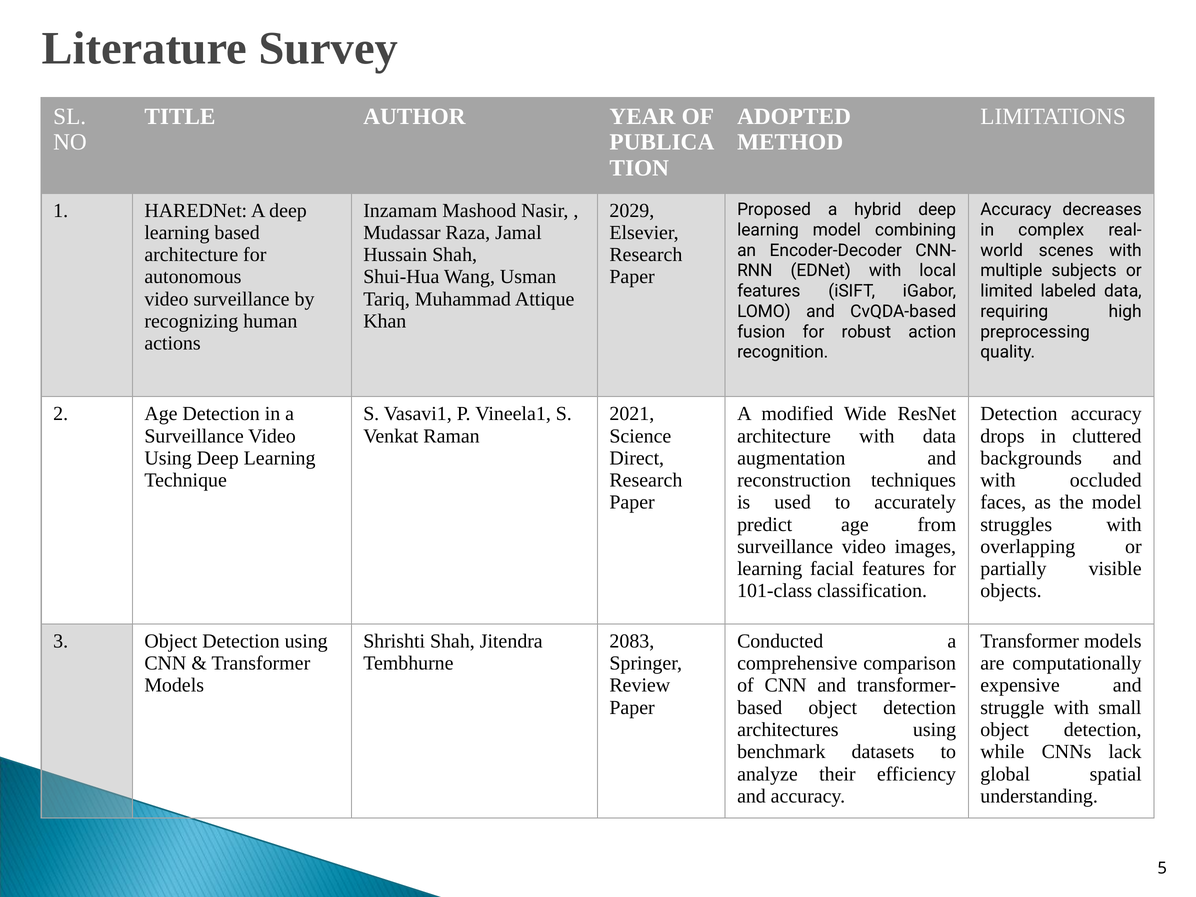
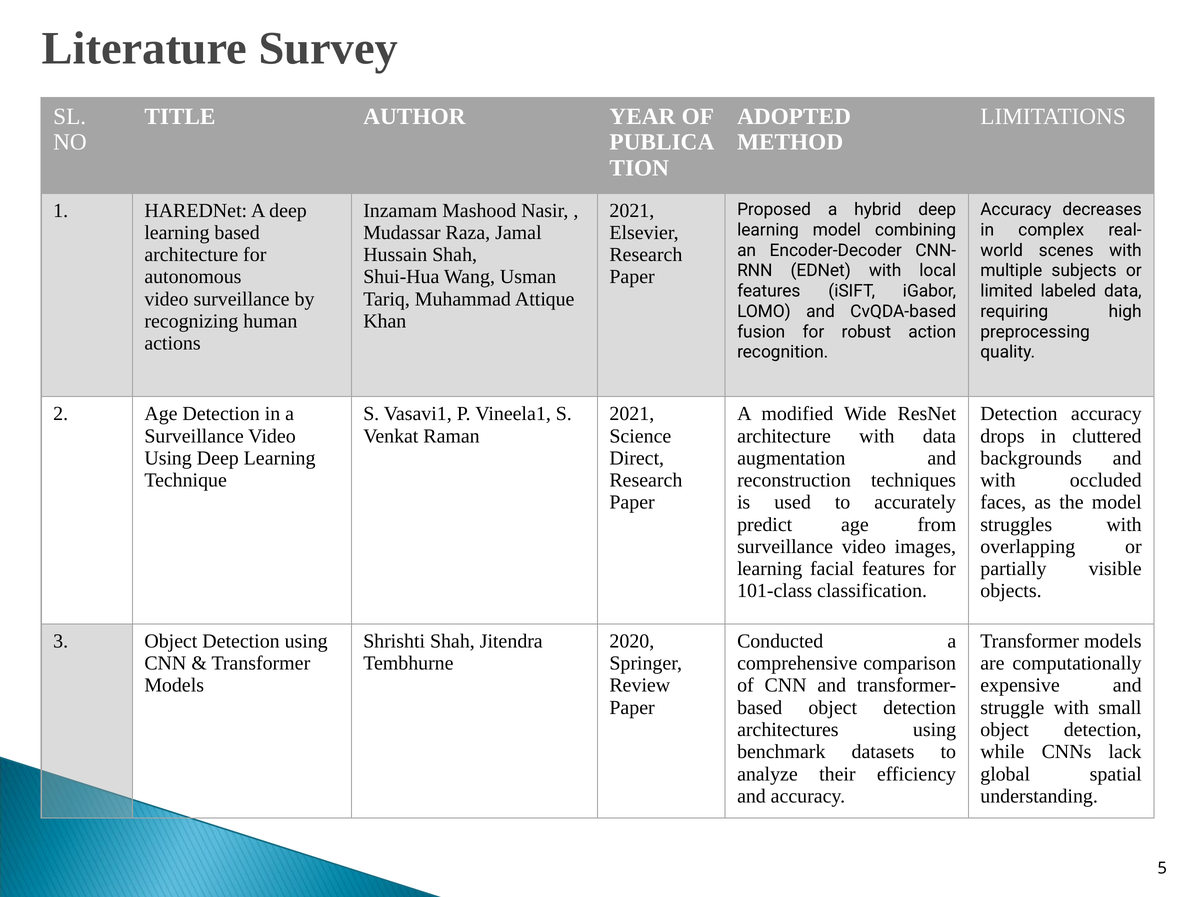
2029 at (632, 210): 2029 -> 2021
2083: 2083 -> 2020
